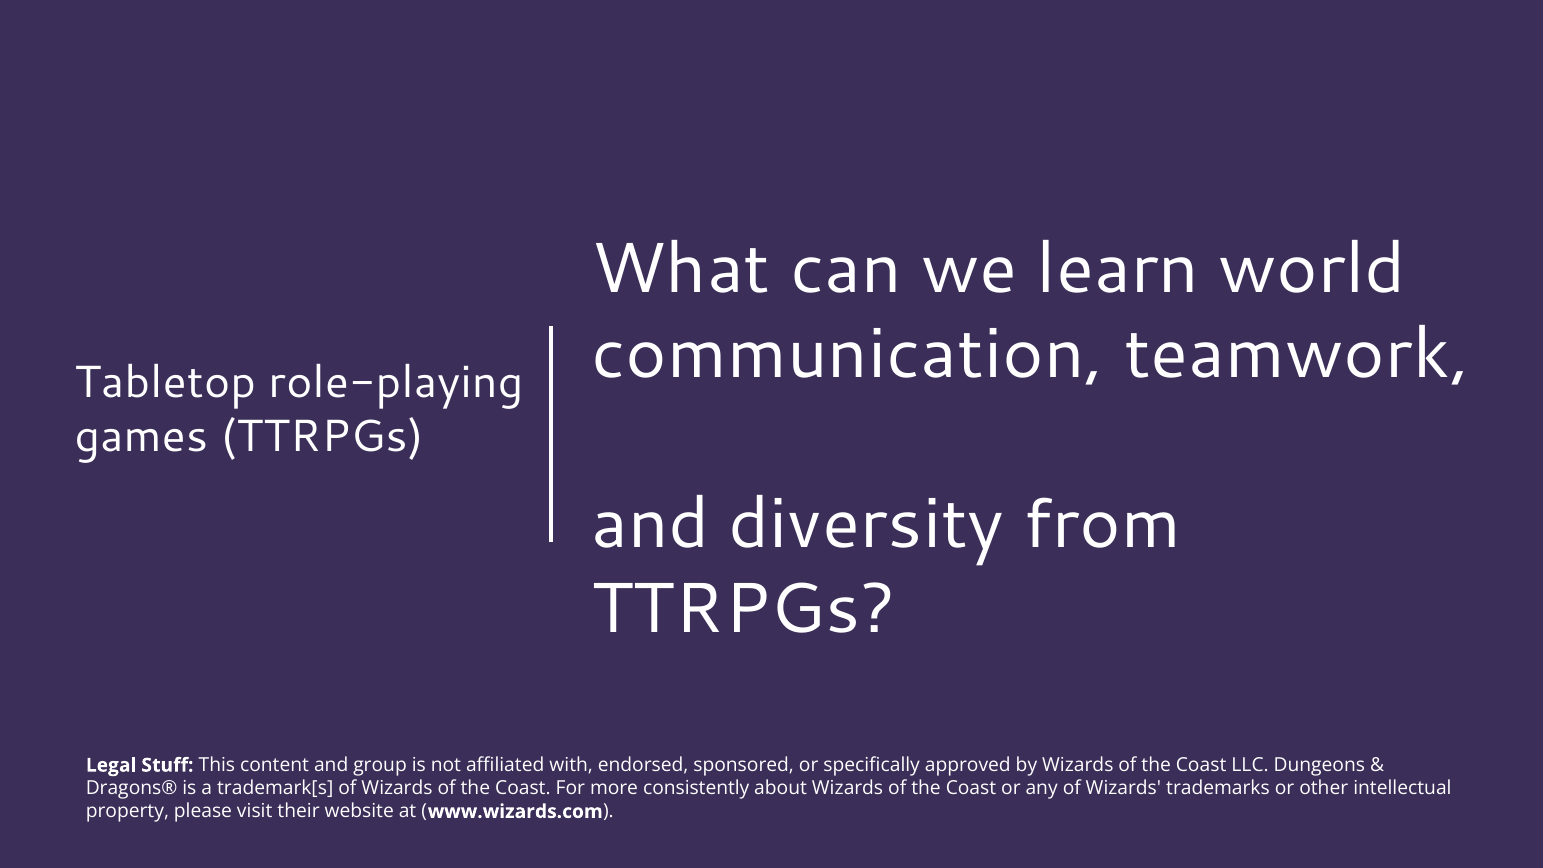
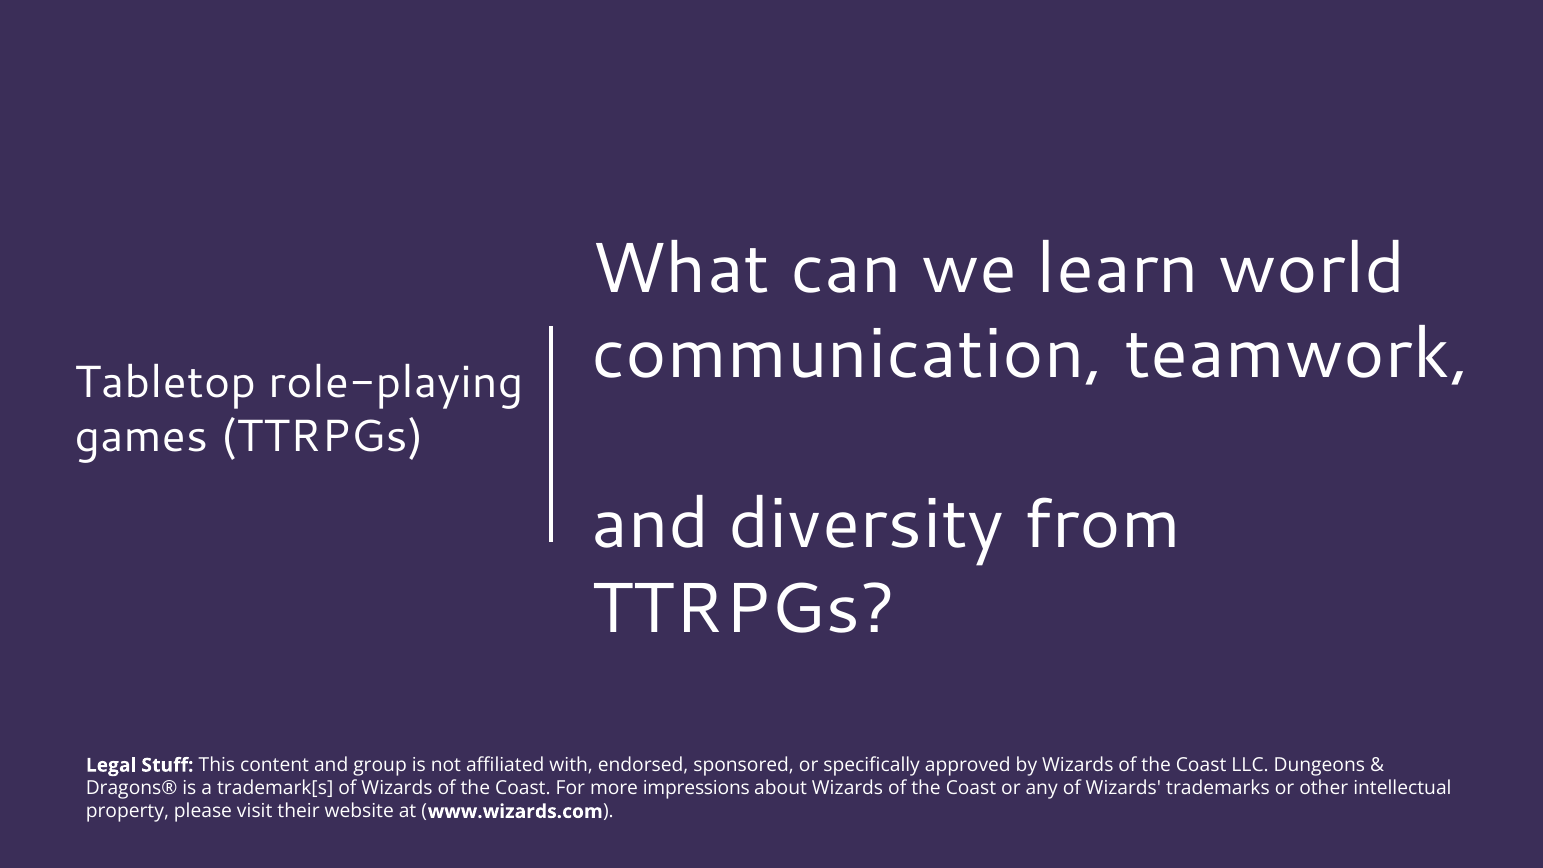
consistently: consistently -> impressions
